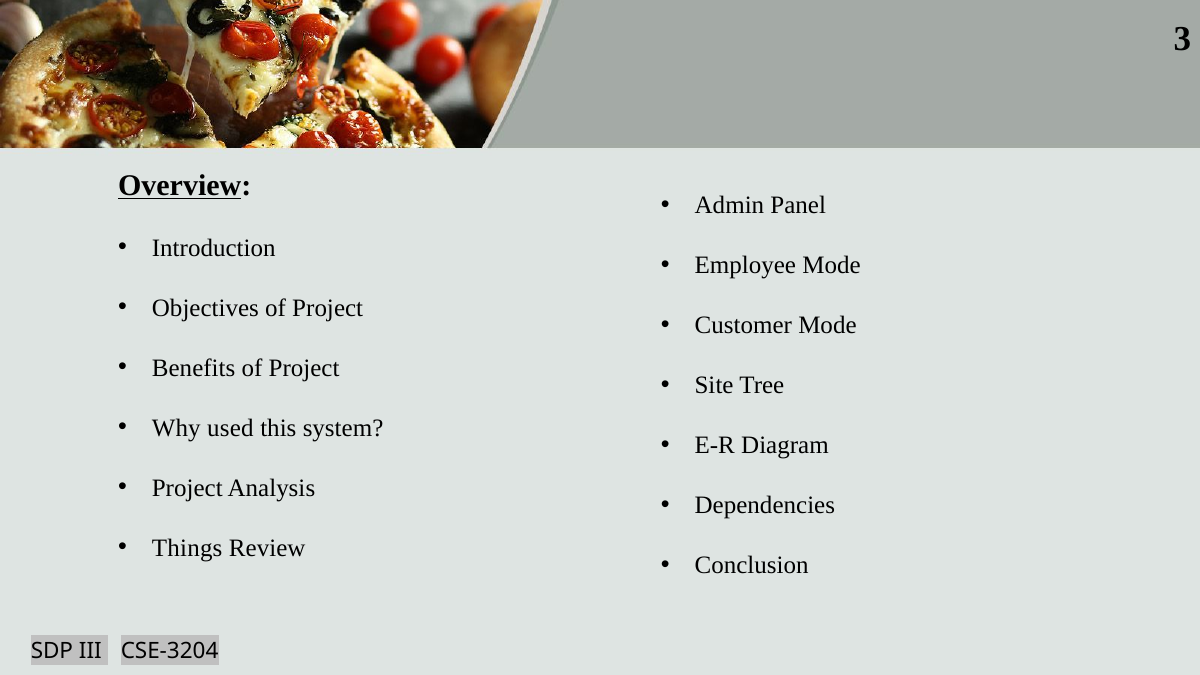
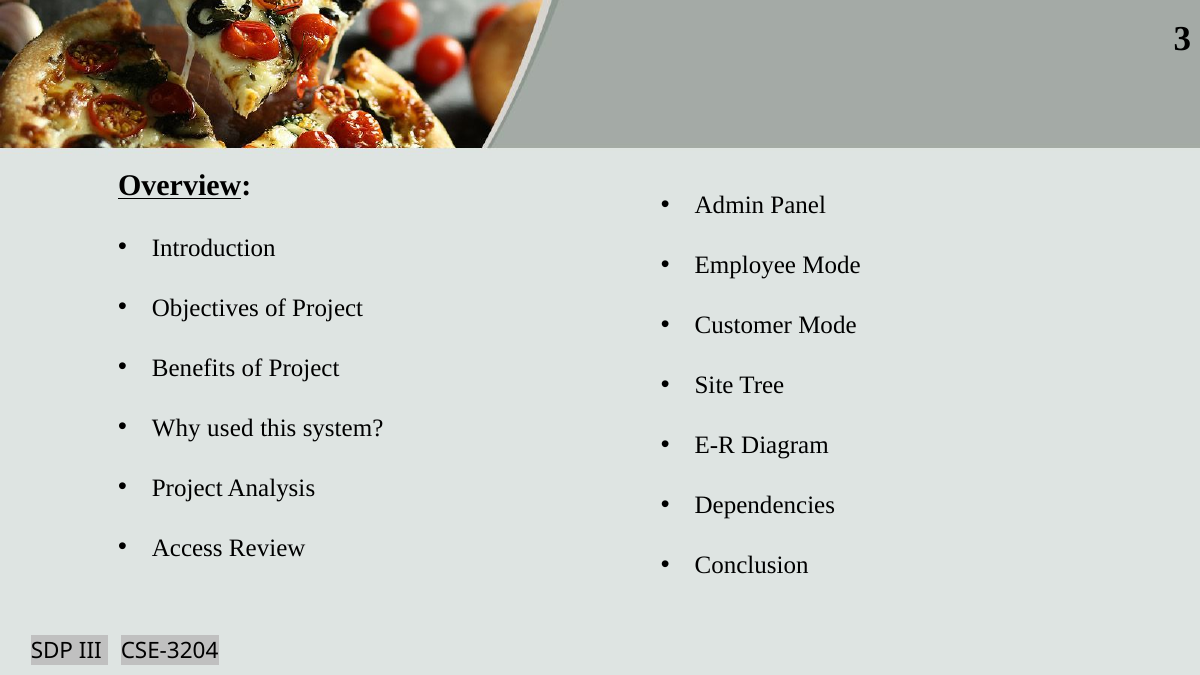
Things: Things -> Access
